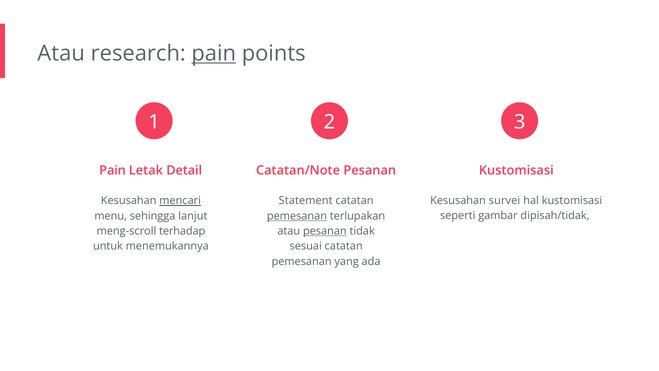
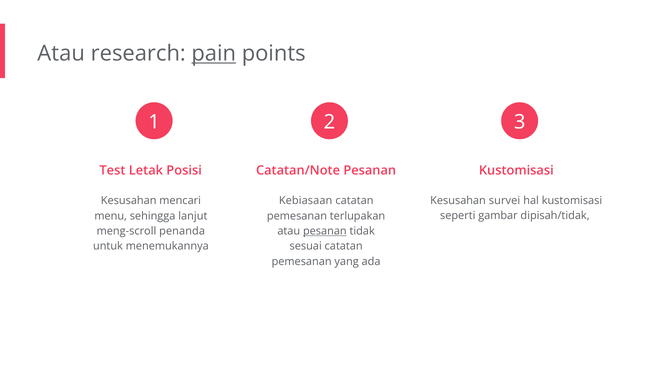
Pain at (113, 170): Pain -> Test
Detail: Detail -> Posisi
mencari underline: present -> none
Statement: Statement -> Kebiasaan
pemesanan at (297, 216) underline: present -> none
terhadap: terhadap -> penanda
